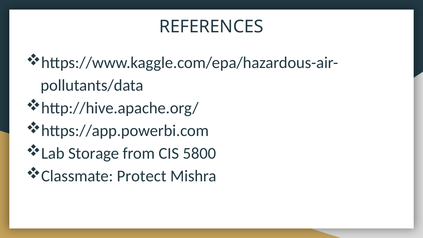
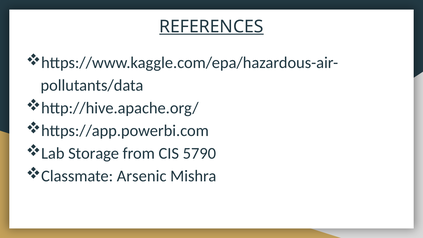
REFERENCES underline: none -> present
5800: 5800 -> 5790
Protect: Protect -> Arsenic
